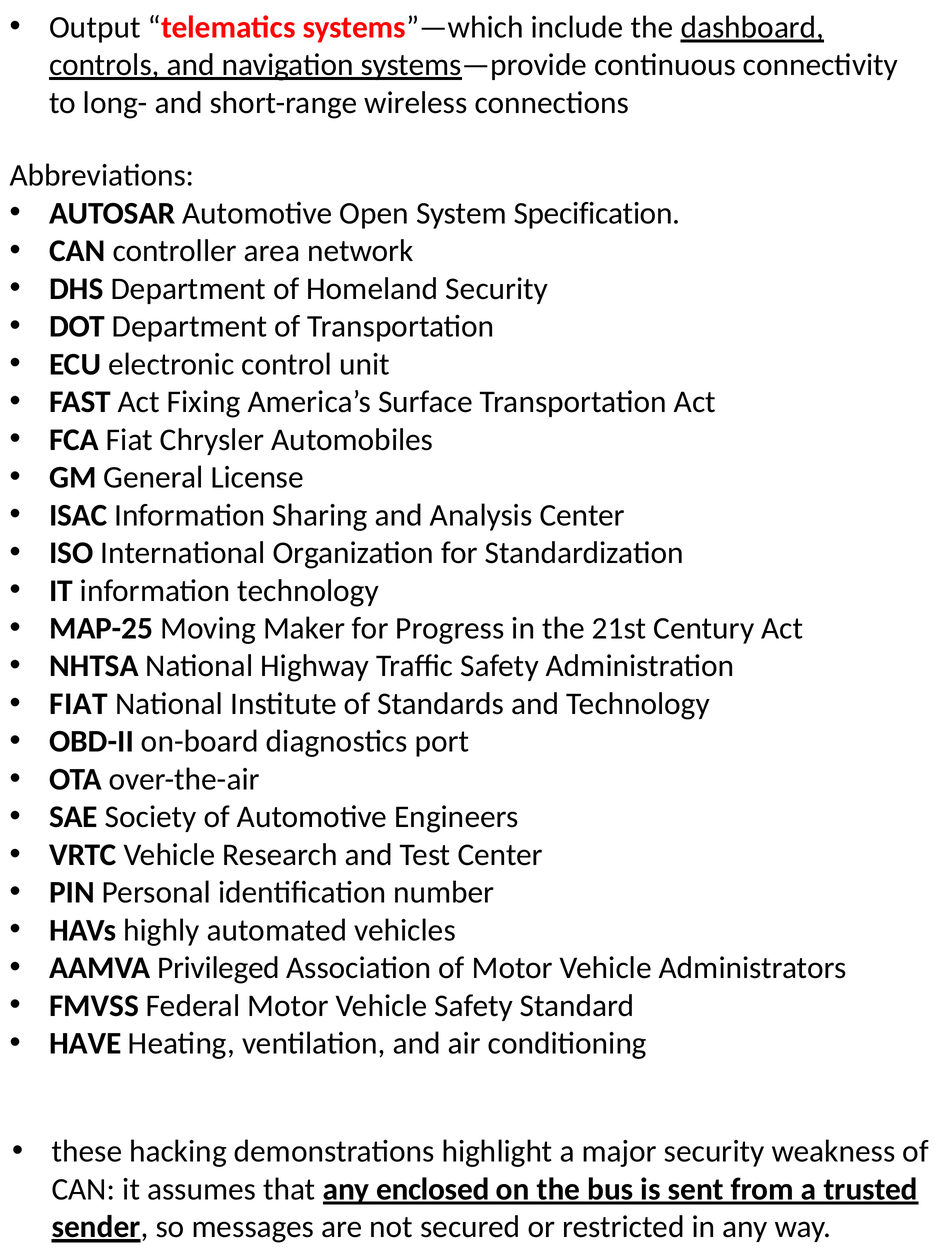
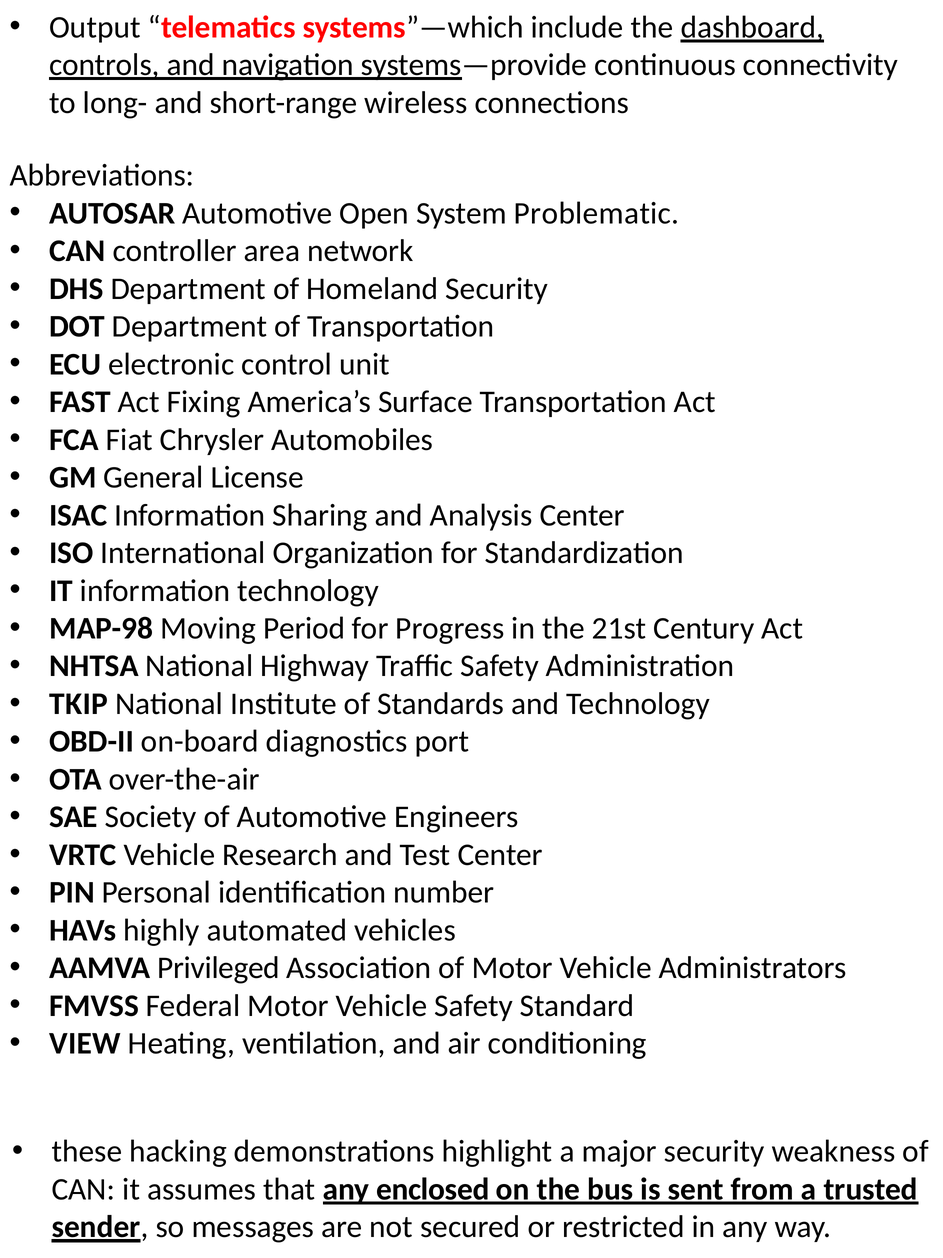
Specification: Specification -> Problematic
MAP-25: MAP-25 -> MAP-98
Maker: Maker -> Period
FIAT at (79, 703): FIAT -> TKIP
HAVE: HAVE -> VIEW
